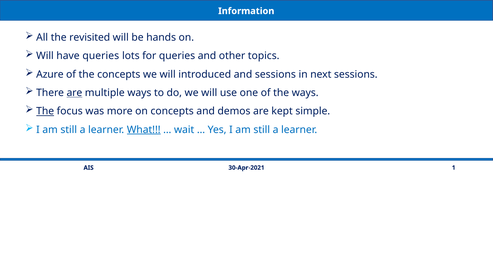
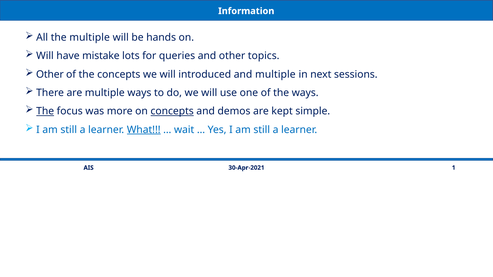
the revisited: revisited -> multiple
have queries: queries -> mistake
Azure at (50, 74): Azure -> Other
and sessions: sessions -> multiple
are at (74, 93) underline: present -> none
concepts at (172, 111) underline: none -> present
